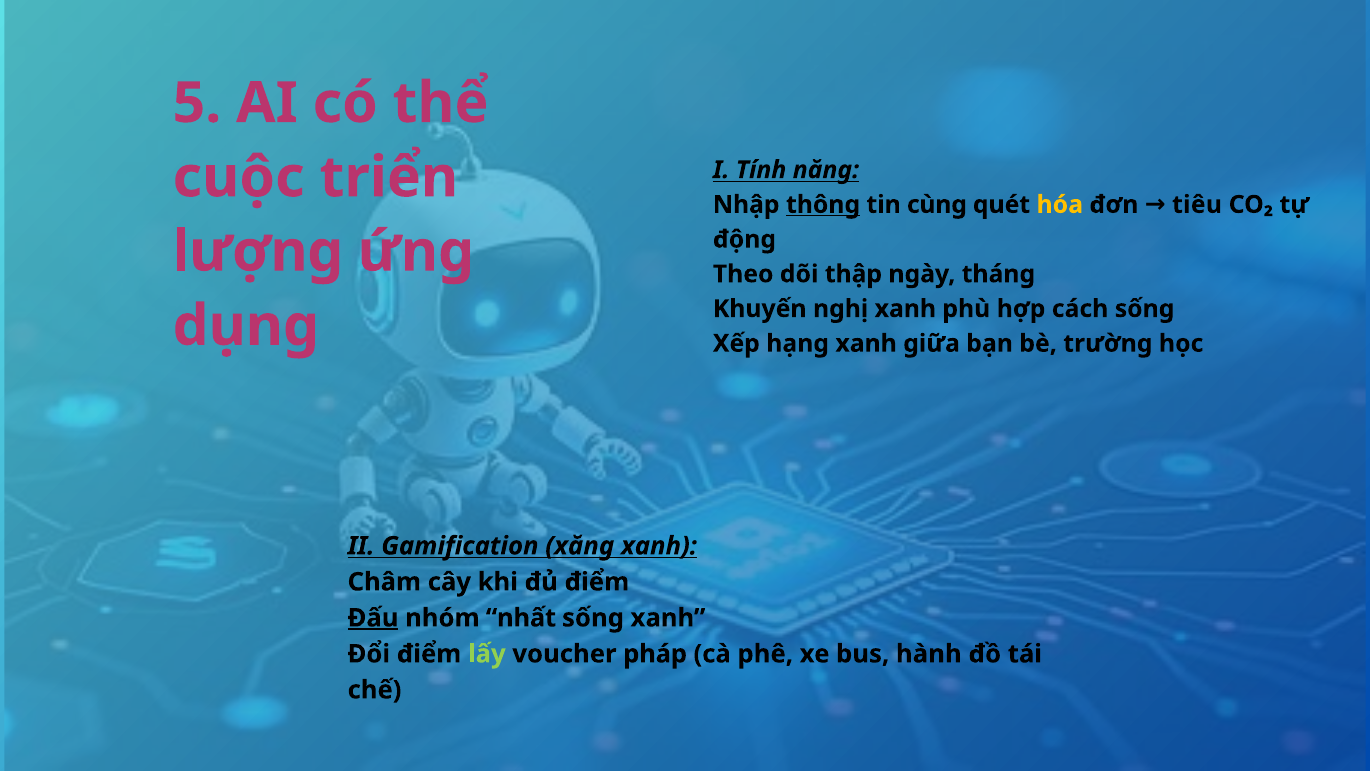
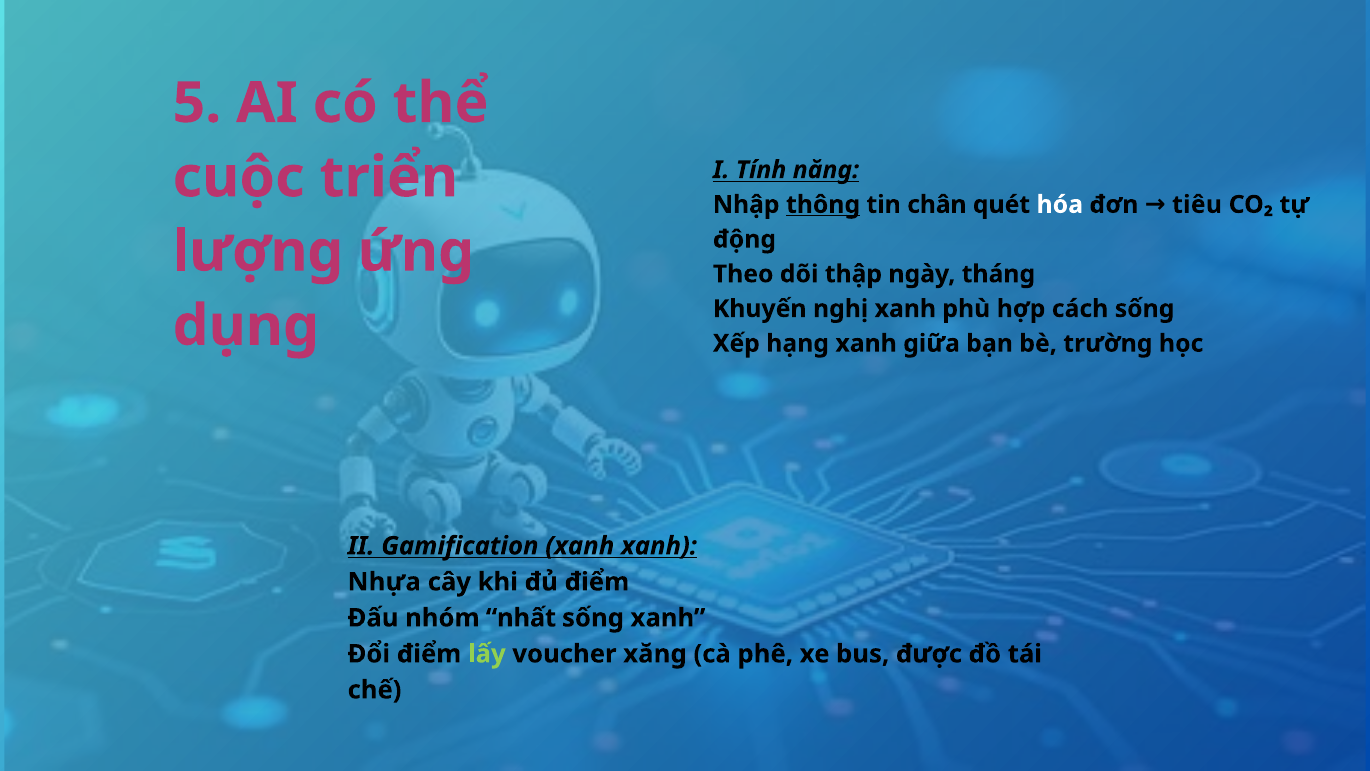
cùng: cùng -> chân
hóa colour: yellow -> white
Gamification xăng: xăng -> xanh
Châm: Châm -> Nhựa
Đấu underline: present -> none
pháp: pháp -> xăng
hành: hành -> được
